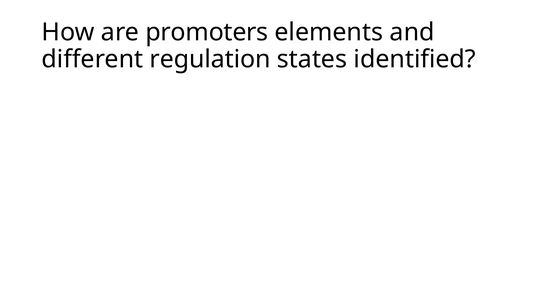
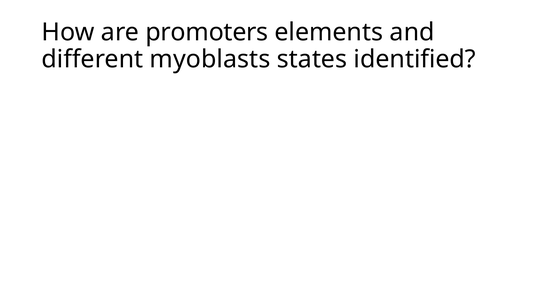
regulation: regulation -> myoblasts
